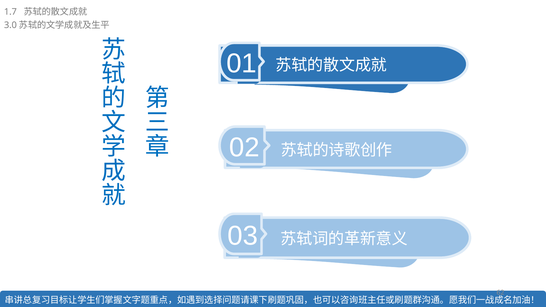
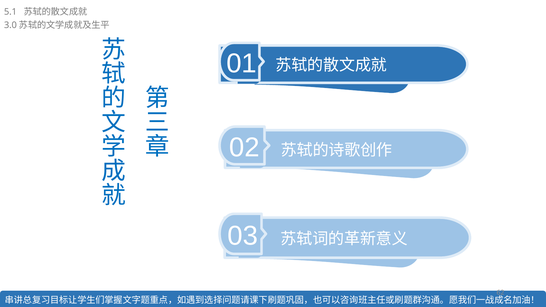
1.7: 1.7 -> 5.1
